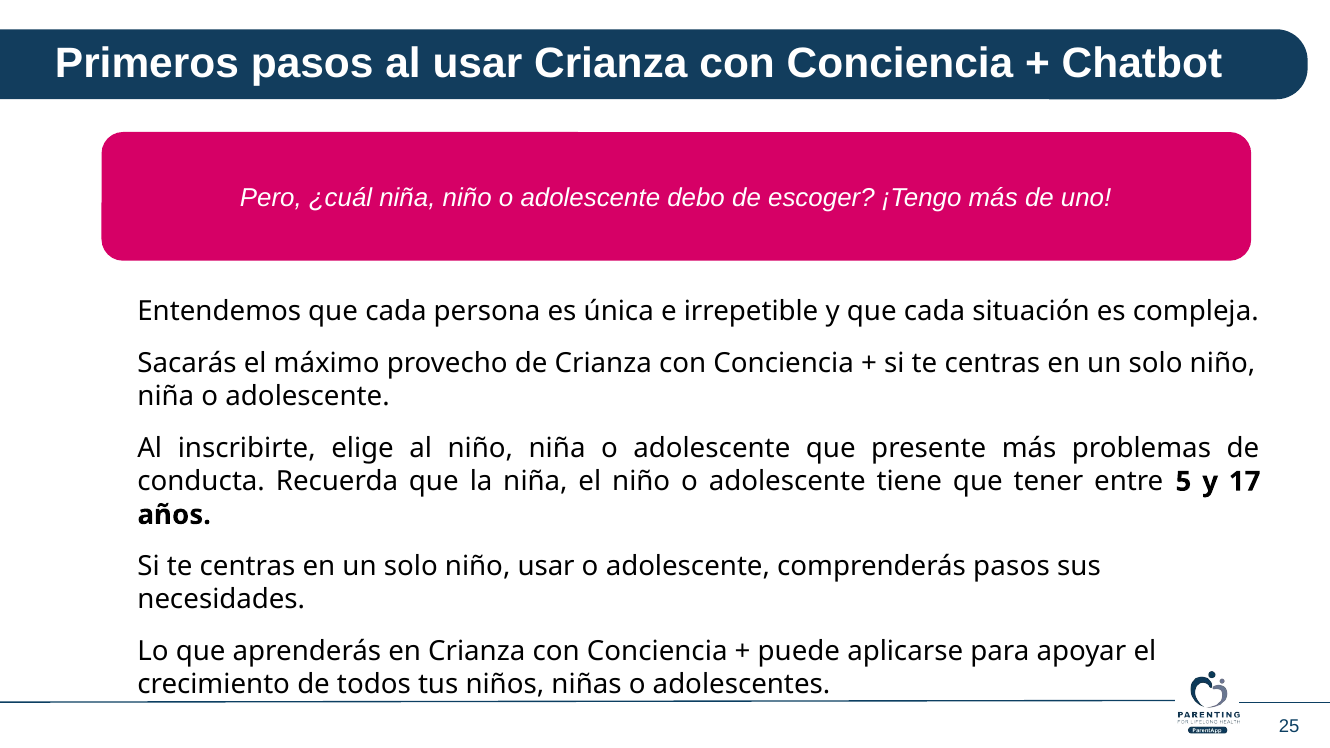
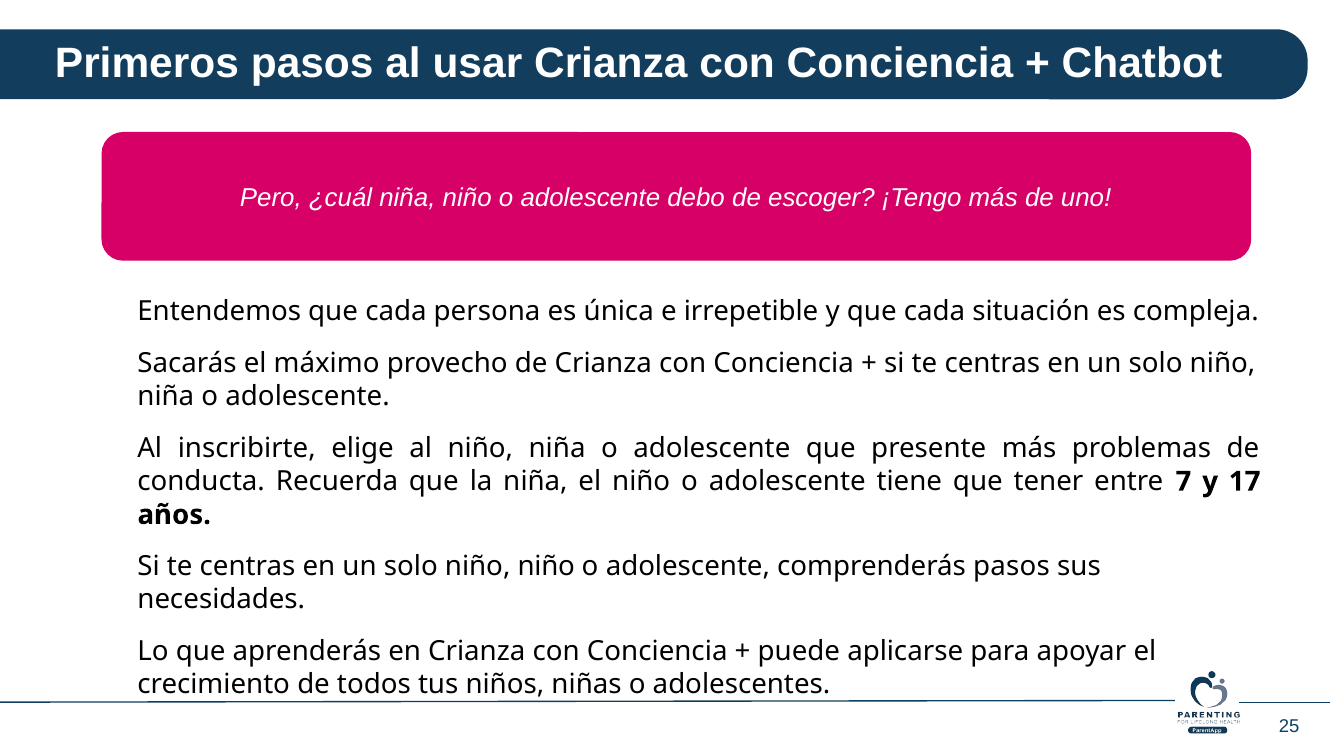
5: 5 -> 7
niño usar: usar -> niño
